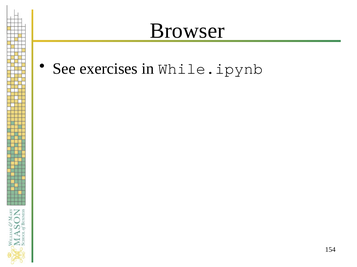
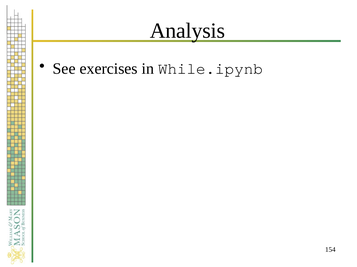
Browser: Browser -> Analysis
